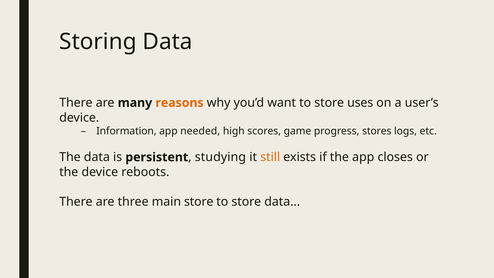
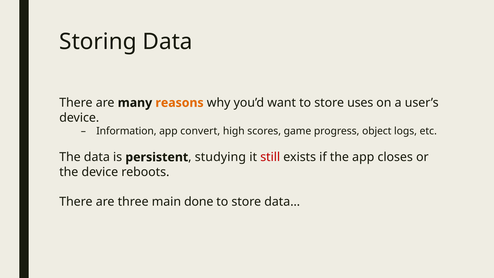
needed: needed -> convert
stores: stores -> object
still colour: orange -> red
main store: store -> done
